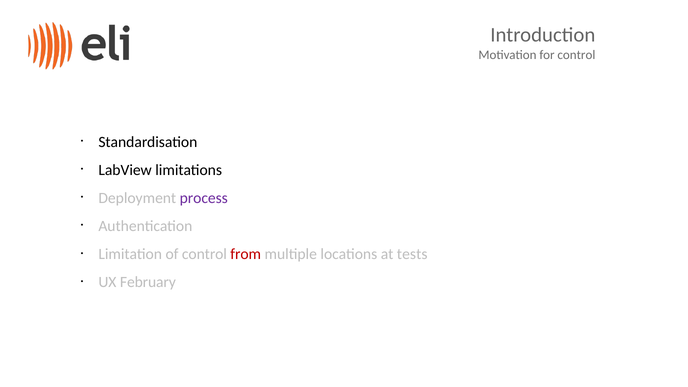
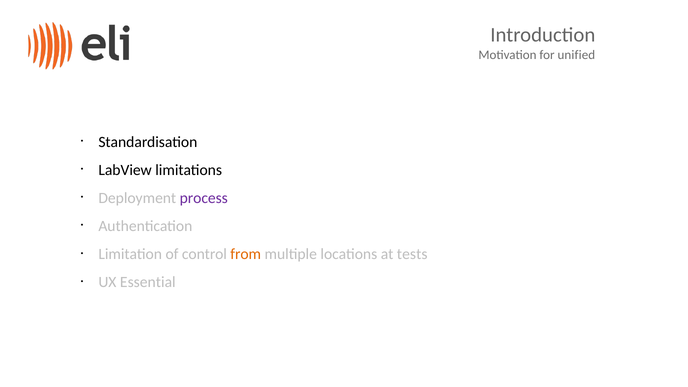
for control: control -> unified
from colour: red -> orange
February: February -> Essential
